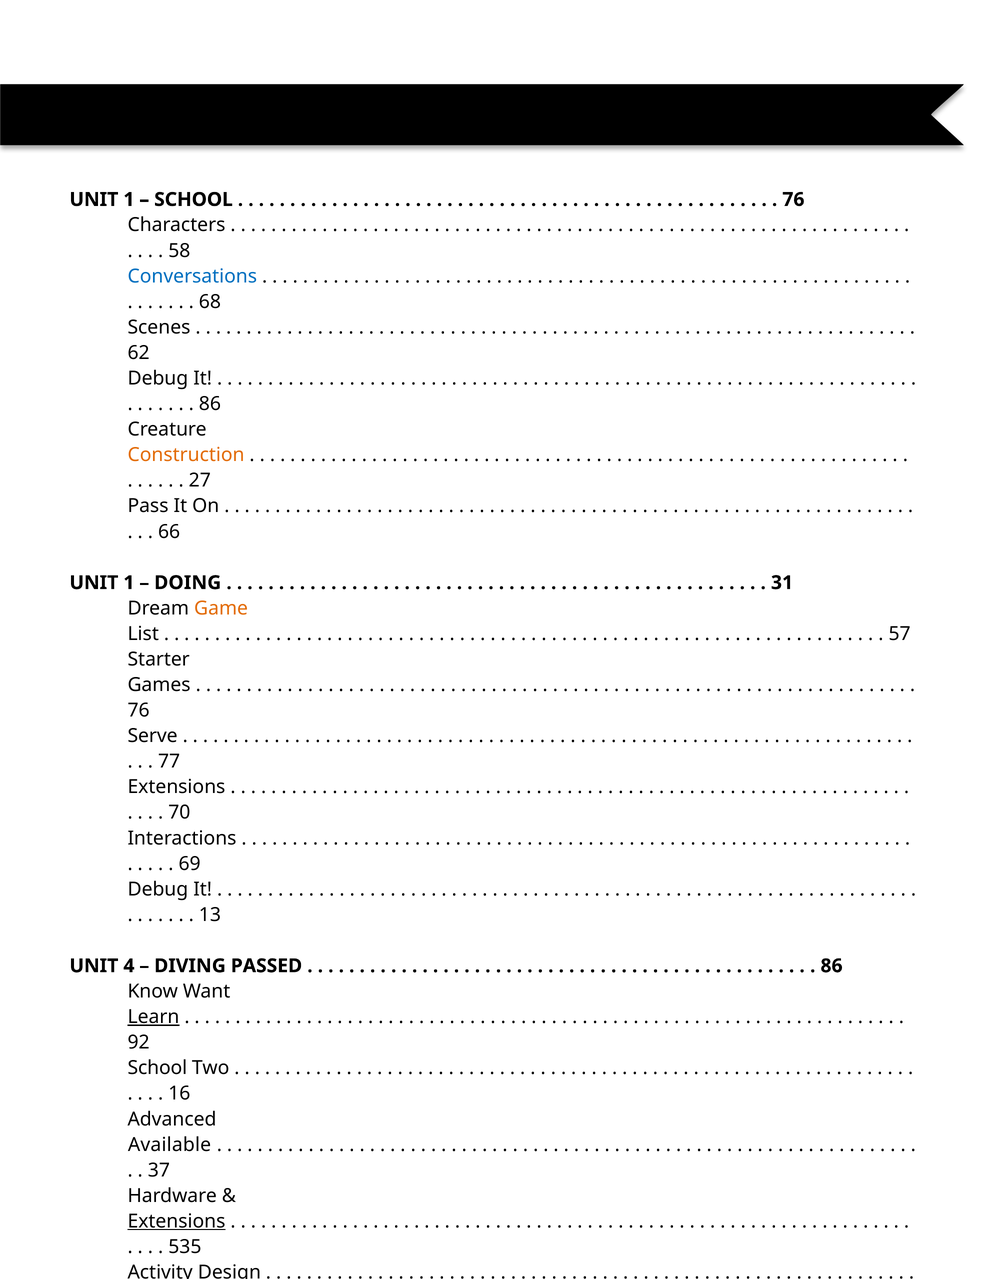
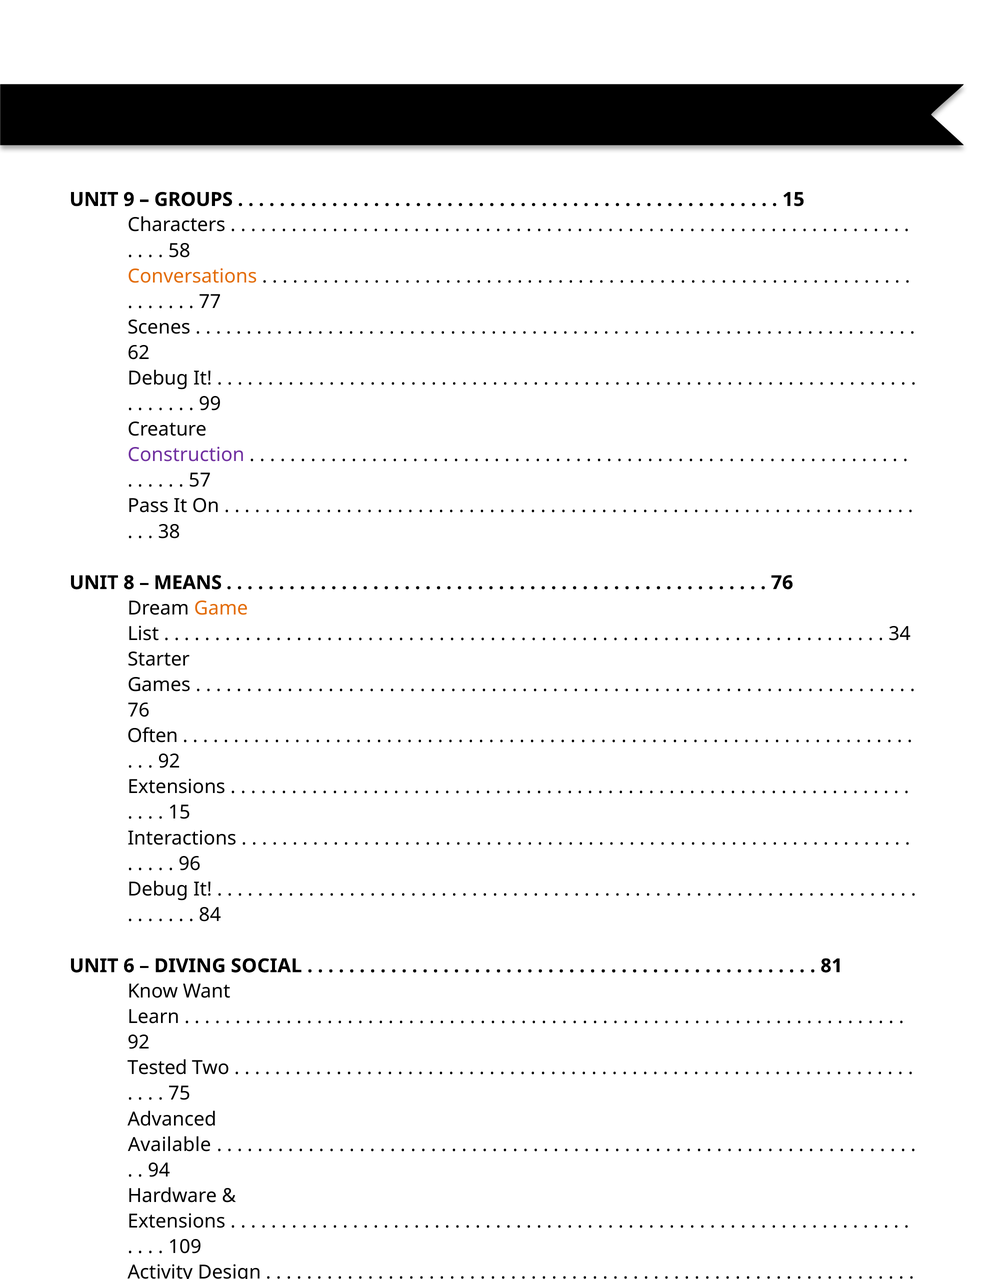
1 at (129, 199): 1 -> 9
SCHOOL at (194, 199): SCHOOL -> GROUPS
76 at (793, 199): 76 -> 15
Conversations colour: blue -> orange
68: 68 -> 77
86 at (210, 404): 86 -> 99
Construction colour: orange -> purple
27: 27 -> 57
66: 66 -> 38
1 at (129, 583): 1 -> 8
DOING: DOING -> MEANS
31 at (782, 583): 31 -> 76
57: 57 -> 34
Serve: Serve -> Often
77 at (169, 761): 77 -> 92
70 at (179, 812): 70 -> 15
69: 69 -> 96
13: 13 -> 84
4 at (129, 966): 4 -> 6
PASSED: PASSED -> SOCIAL
86 at (832, 966): 86 -> 81
Learn underline: present -> none
School at (157, 1068): School -> Tested
16: 16 -> 75
37: 37 -> 94
Extensions at (176, 1221) underline: present -> none
535 at (185, 1246): 535 -> 109
